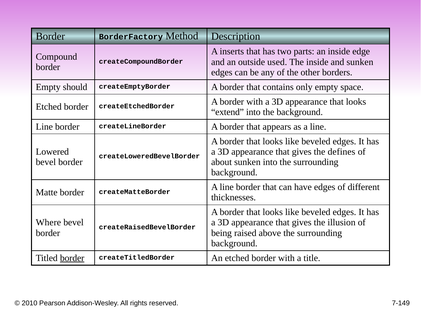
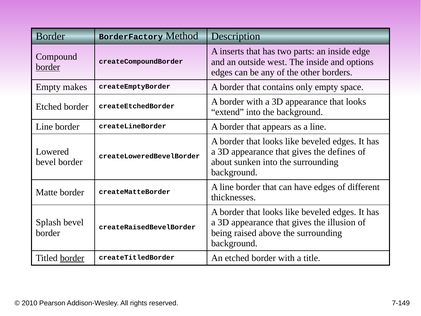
used: used -> west
and sunken: sunken -> options
border at (48, 67) underline: none -> present
should: should -> makes
Where: Where -> Splash
